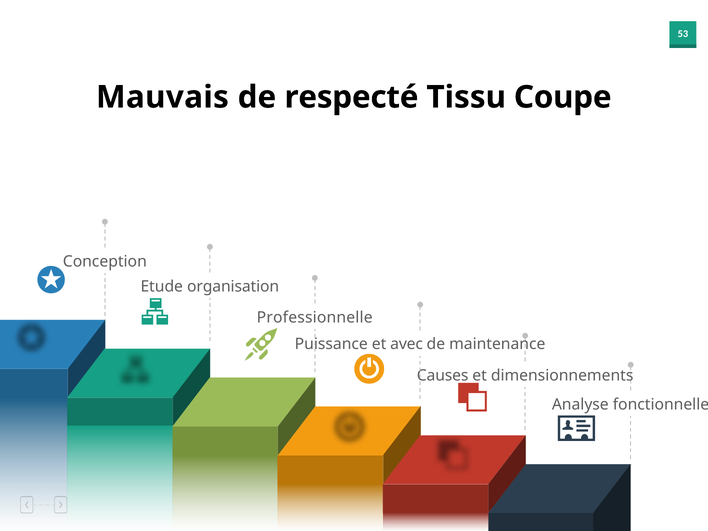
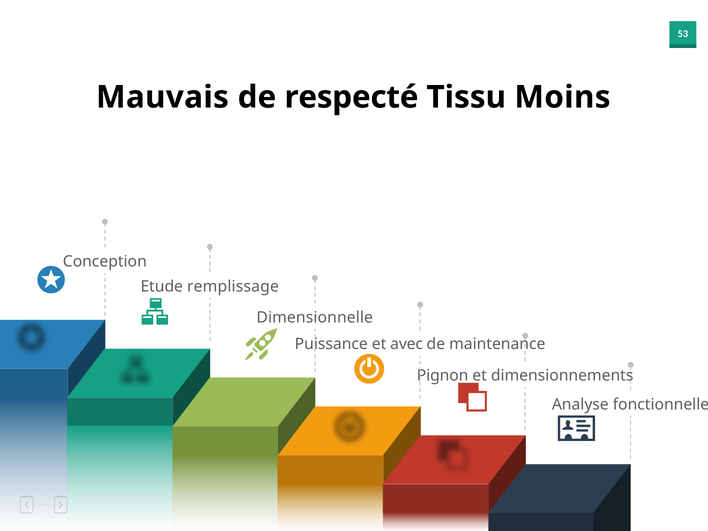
Coupe: Coupe -> Moins
organisation: organisation -> remplissage
Professionnelle: Professionnelle -> Dimensionnelle
Causes: Causes -> Pignon
